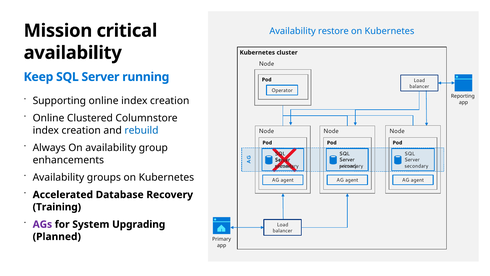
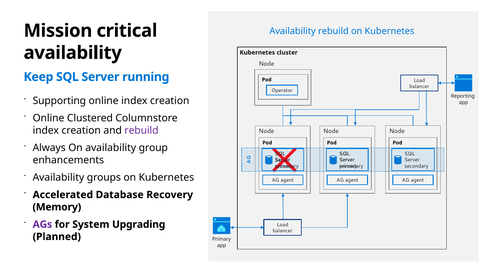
Availability restore: restore -> rebuild
rebuild at (141, 130) colour: blue -> purple
Training: Training -> Memory
